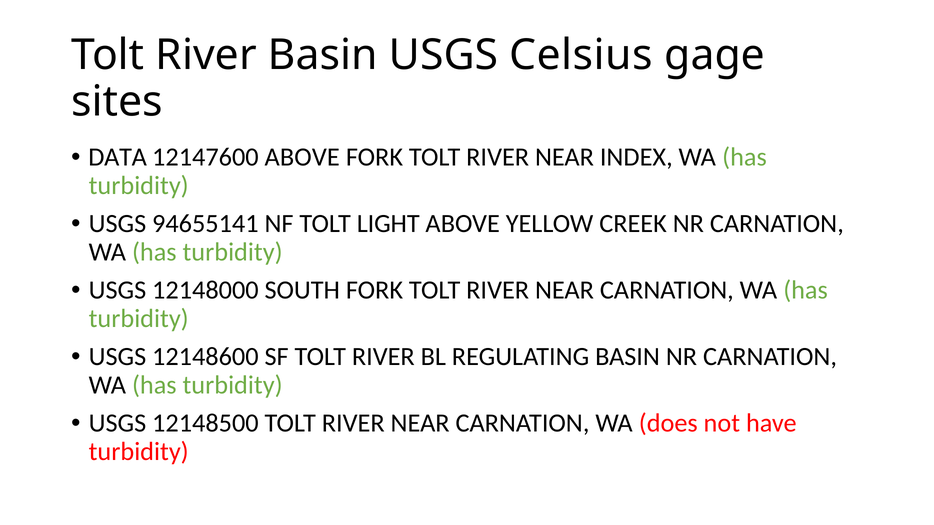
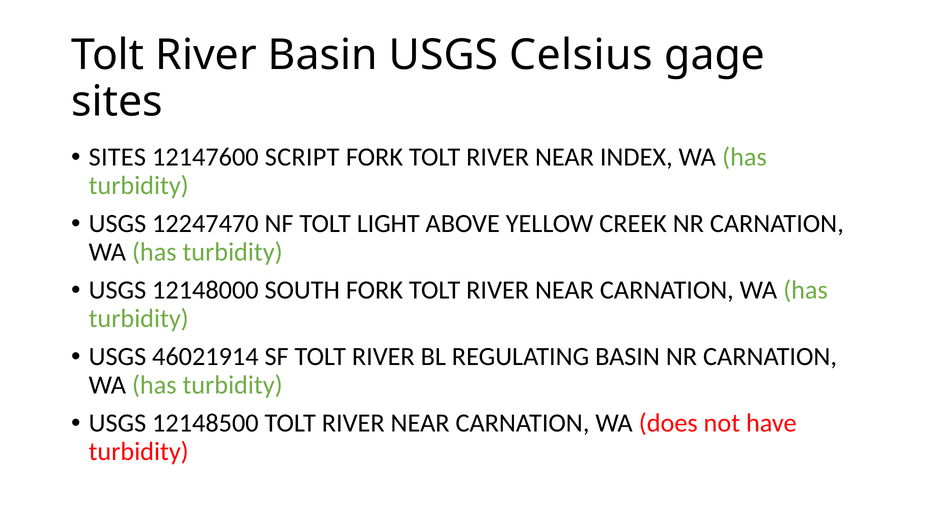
DATA at (118, 157): DATA -> SITES
12147600 ABOVE: ABOVE -> SCRIPT
94655141: 94655141 -> 12247470
12148600: 12148600 -> 46021914
